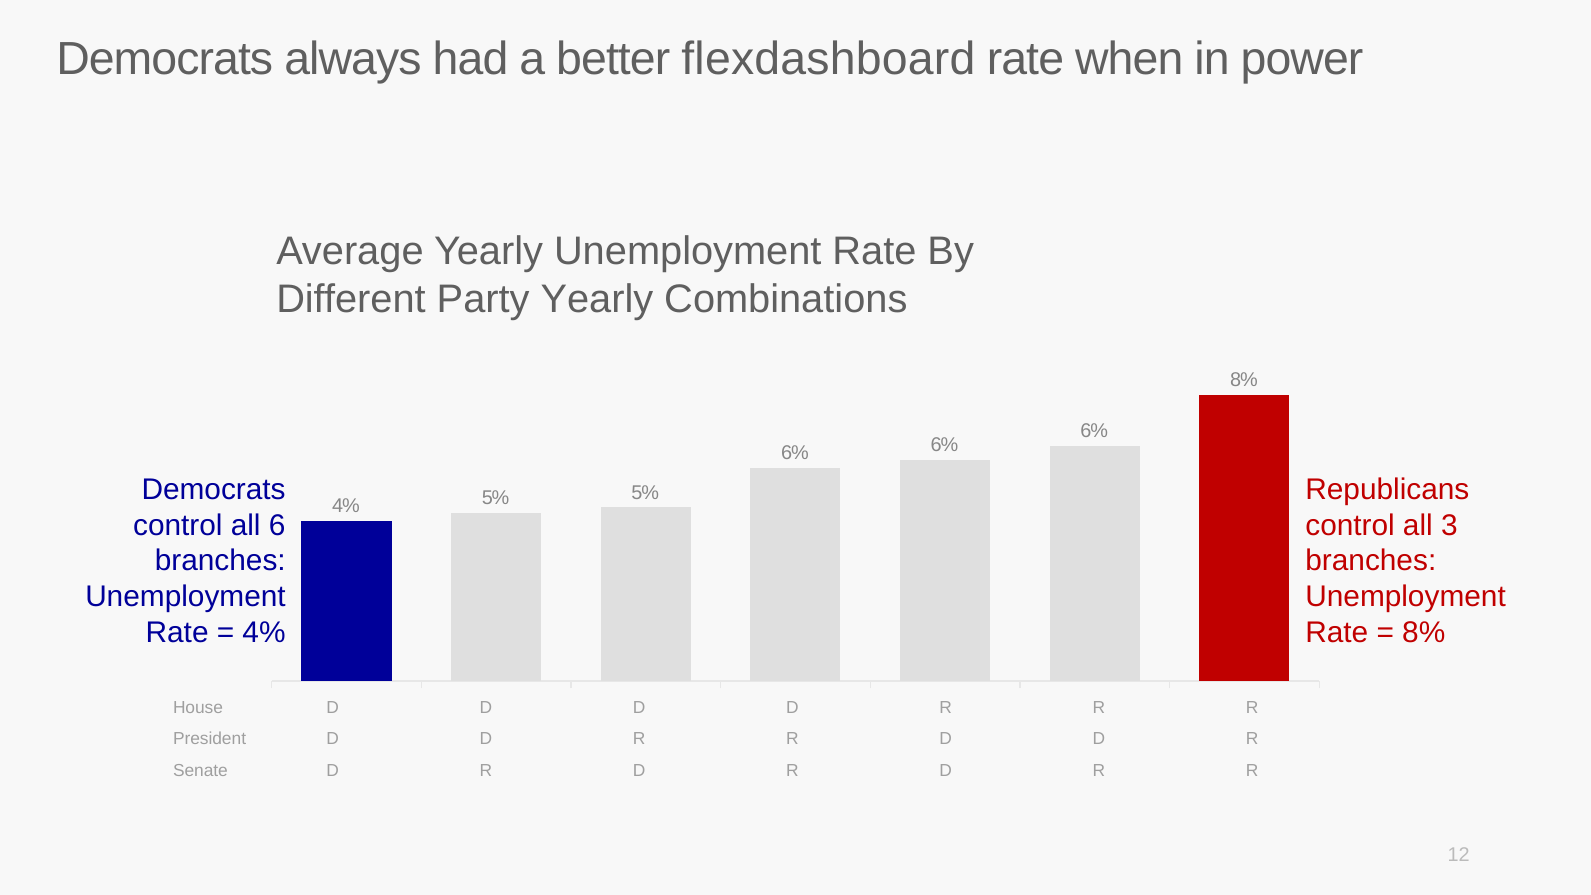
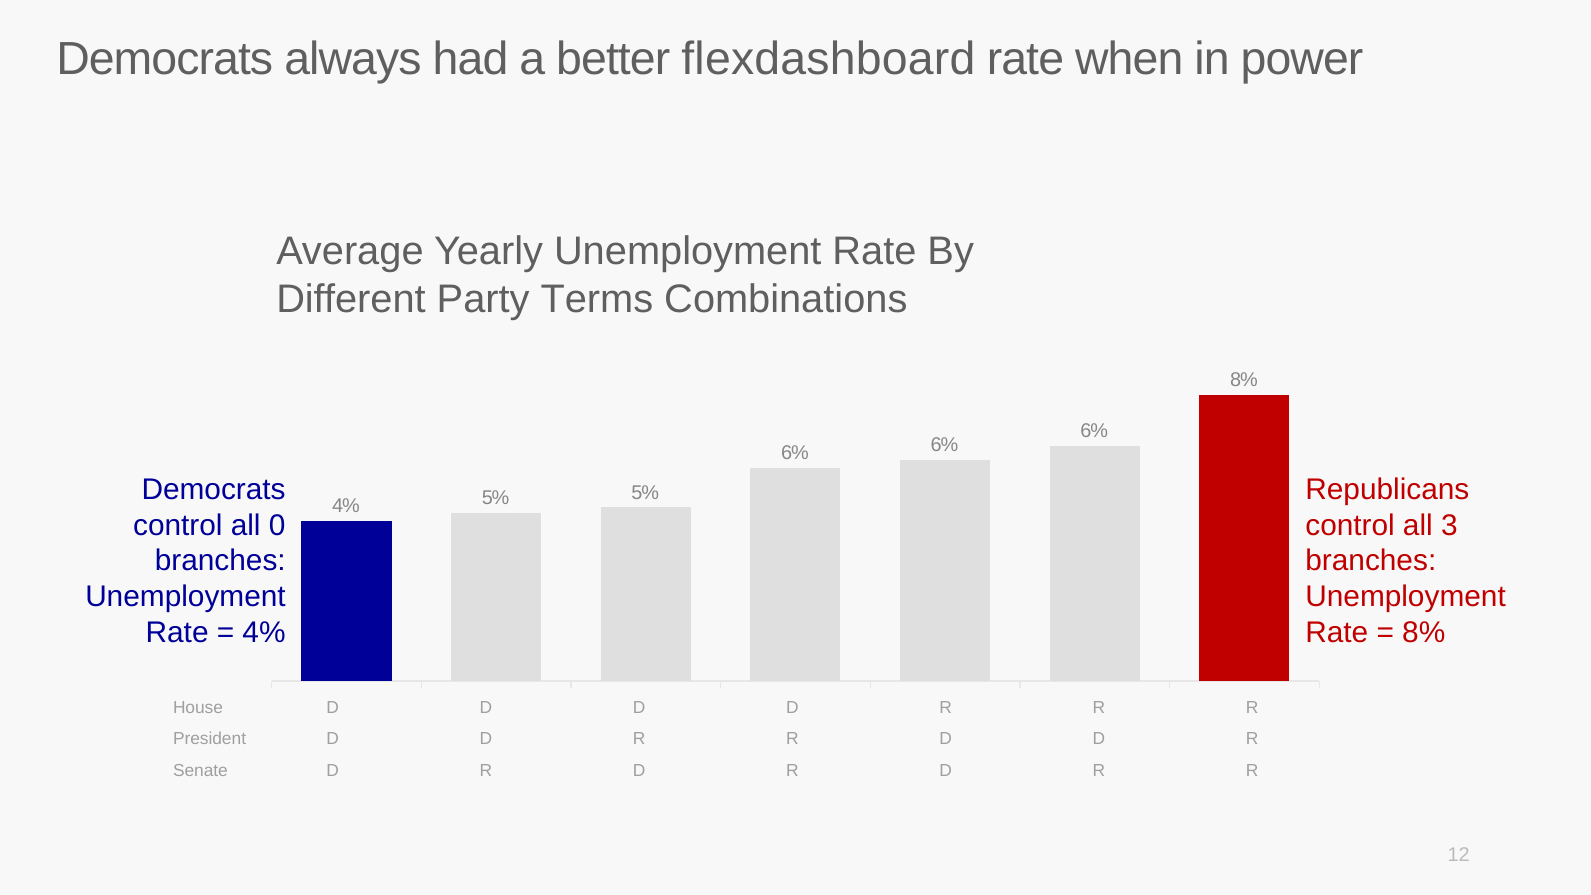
Party Yearly: Yearly -> Terms
6: 6 -> 0
